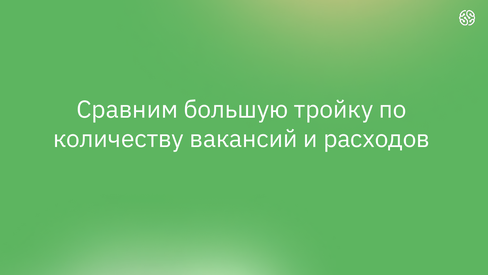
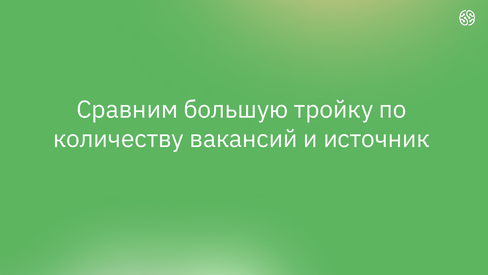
расходов: расходов -> источник
